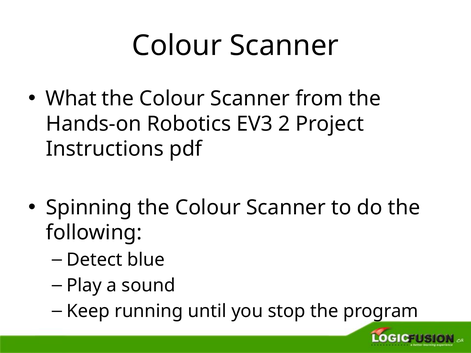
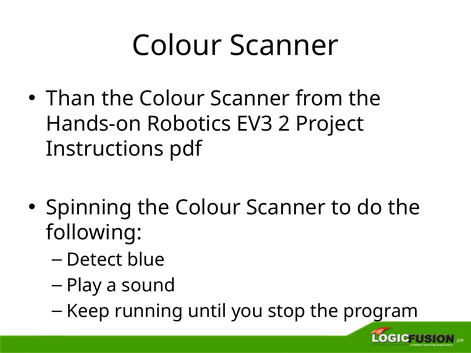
What: What -> Than
